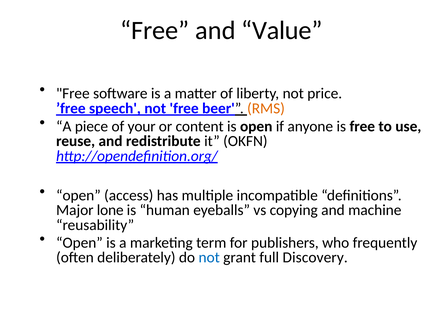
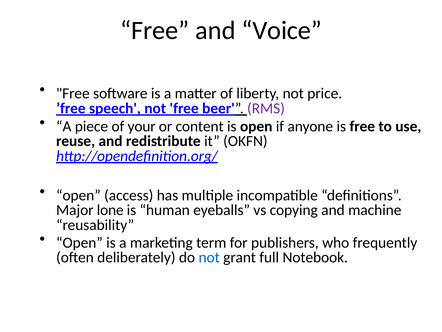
Value: Value -> Voice
RMS colour: orange -> purple
Discovery: Discovery -> Notebook
